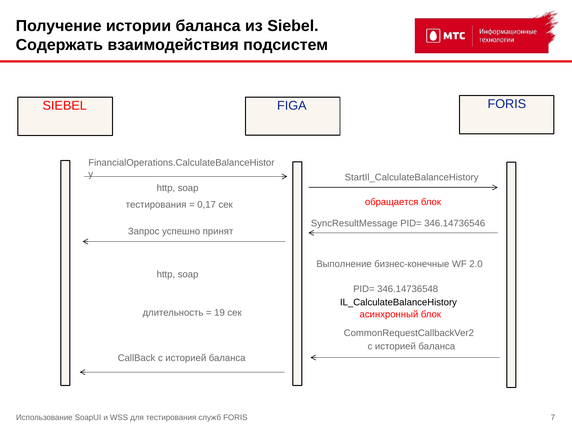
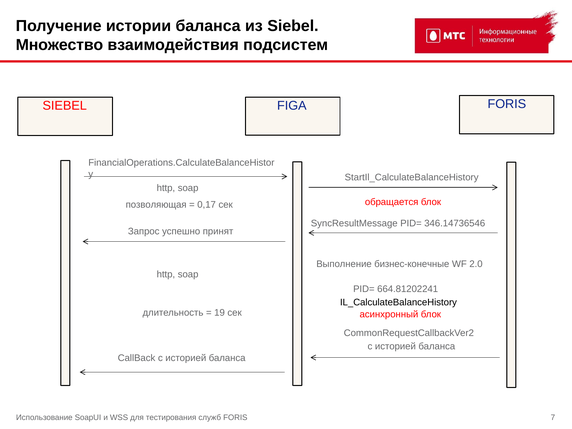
Содержать: Содержать -> Множество
тестирования at (156, 205): тестирования -> позволяющая
346.14736548: 346.14736548 -> 664.81202241
